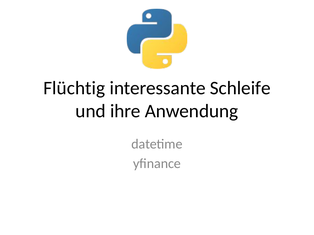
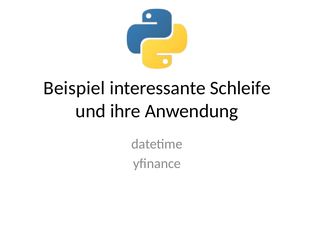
Flüchtig: Flüchtig -> Beispiel
